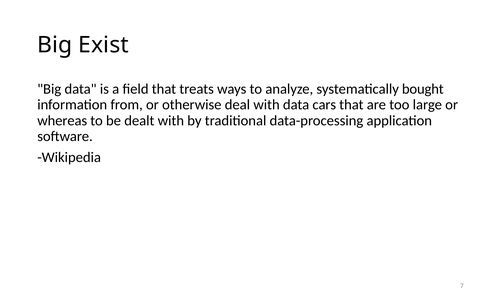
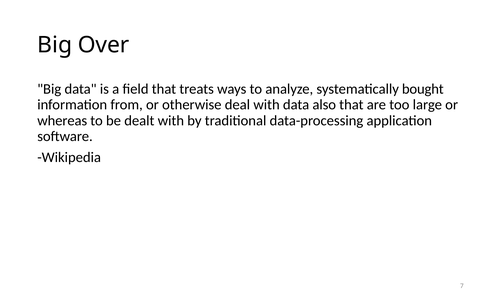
Exist: Exist -> Over
cars: cars -> also
